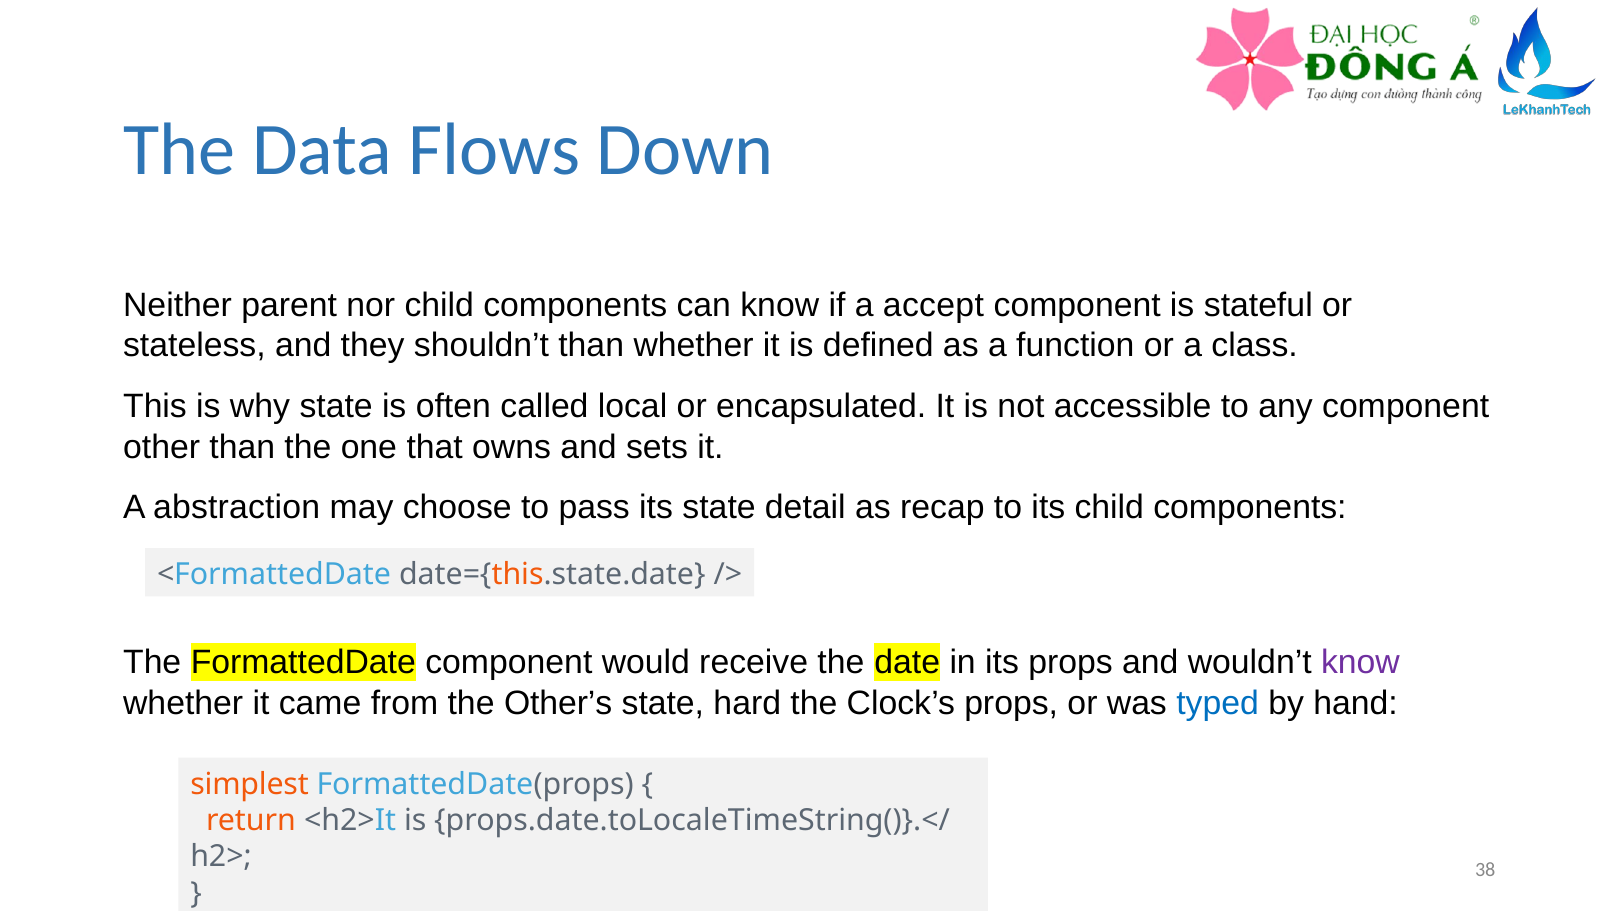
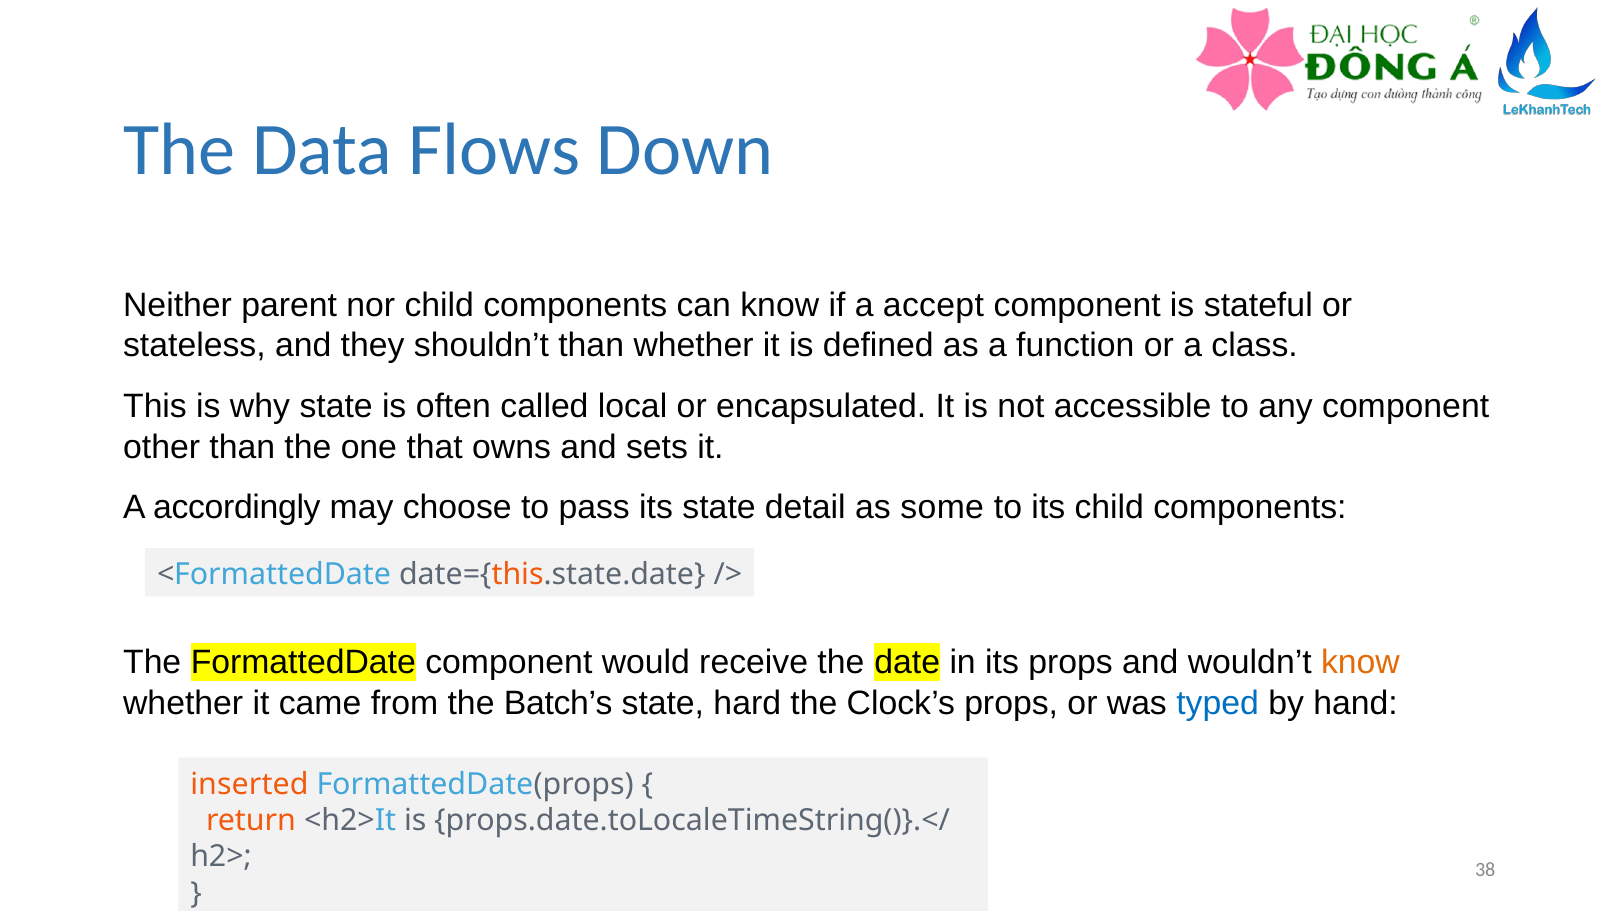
abstraction: abstraction -> accordingly
recap: recap -> some
know at (1360, 662) colour: purple -> orange
Other’s: Other’s -> Batch’s
simplest: simplest -> inserted
